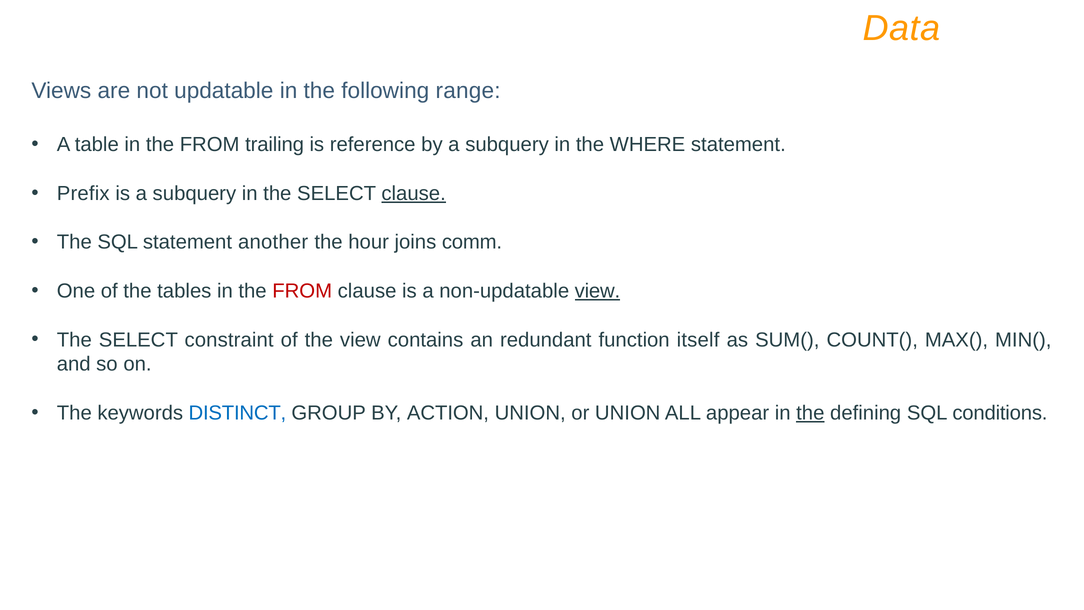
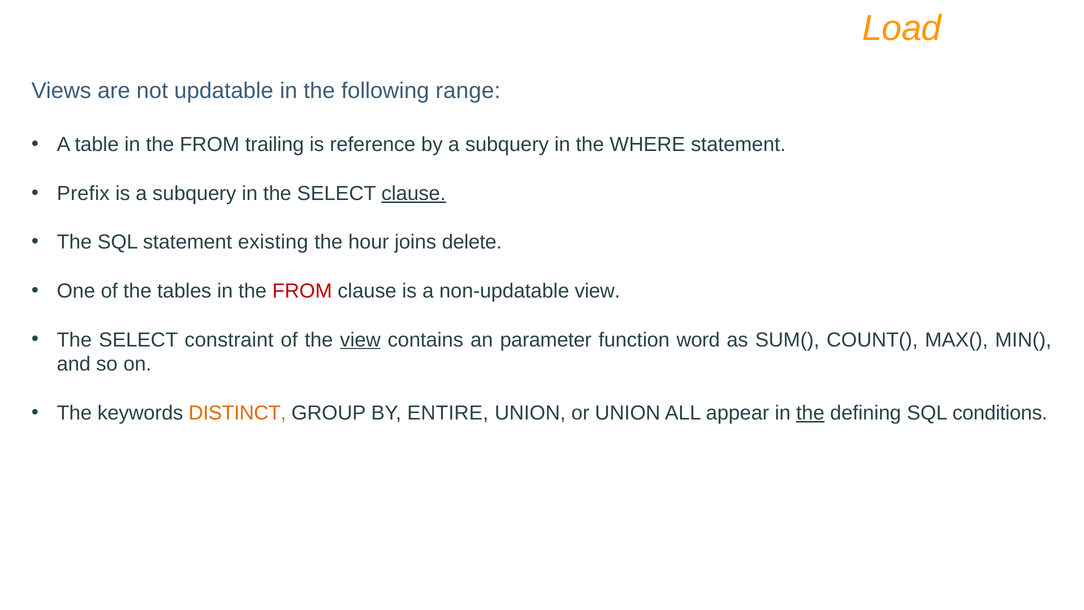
Data: Data -> Load
another: another -> existing
comm: comm -> delete
view at (597, 291) underline: present -> none
view at (360, 340) underline: none -> present
redundant: redundant -> parameter
itself: itself -> word
DISTINCT colour: blue -> orange
ACTION: ACTION -> ENTIRE
